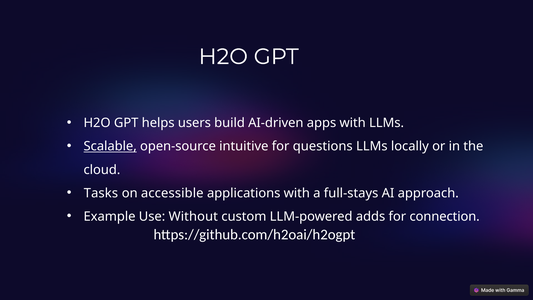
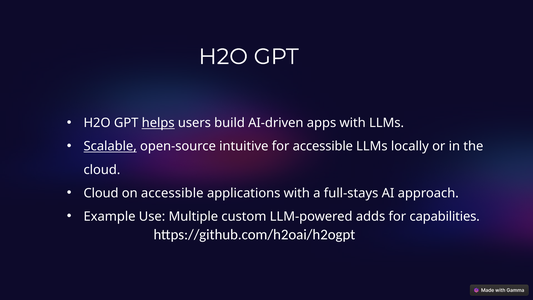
helps underline: none -> present
for questions: questions -> accessible
Tasks at (101, 193): Tasks -> Cloud
Without: Without -> Multiple
connection: connection -> capabilities
